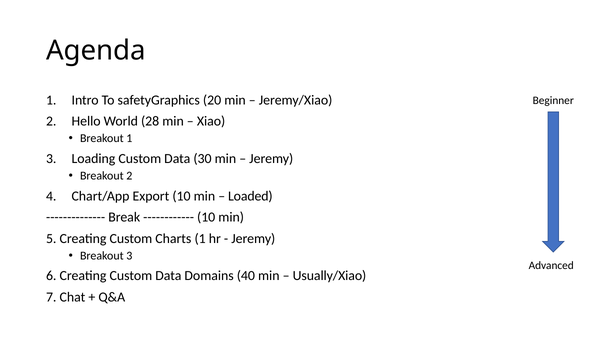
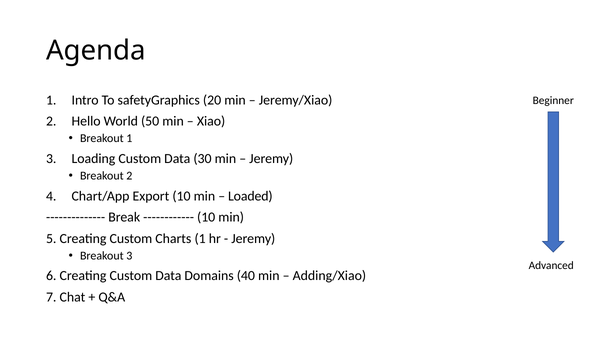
28: 28 -> 50
Usually/Xiao: Usually/Xiao -> Adding/Xiao
